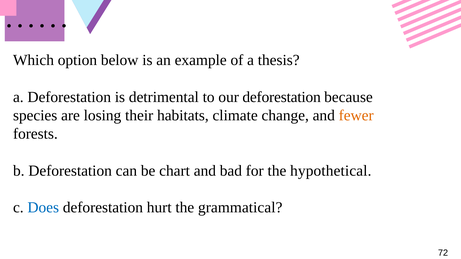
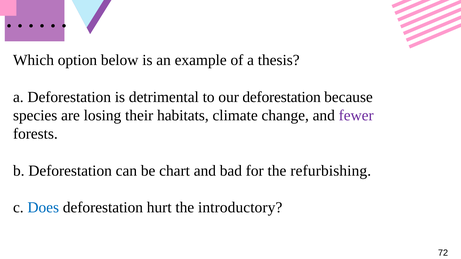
fewer colour: orange -> purple
hypothetical: hypothetical -> refurbishing
grammatical: grammatical -> introductory
